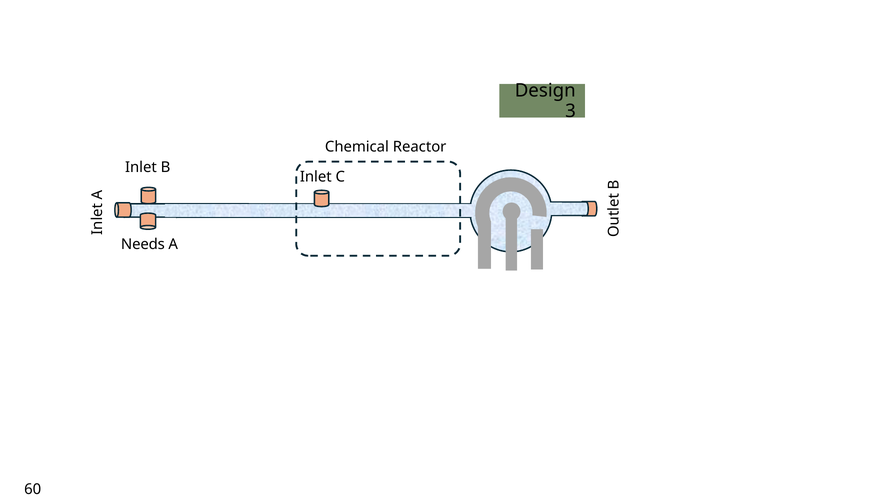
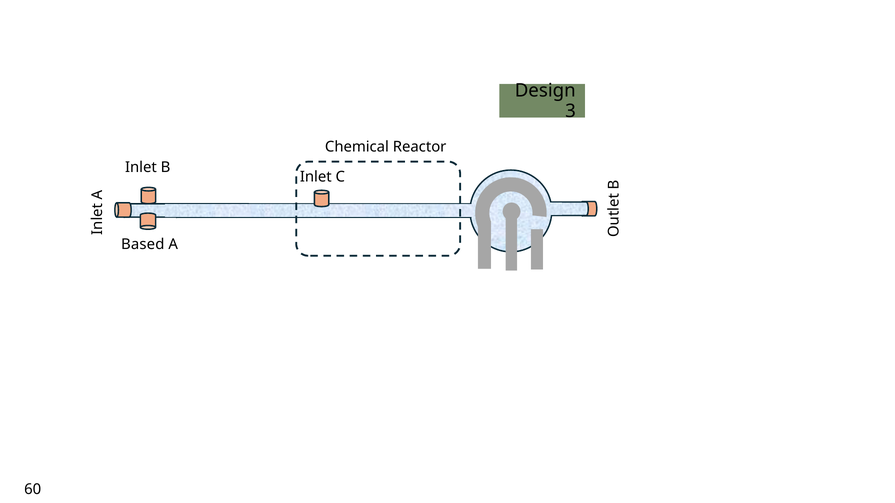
Needs: Needs -> Based
